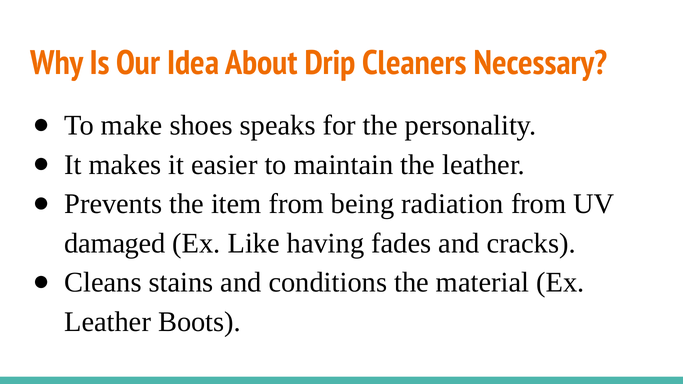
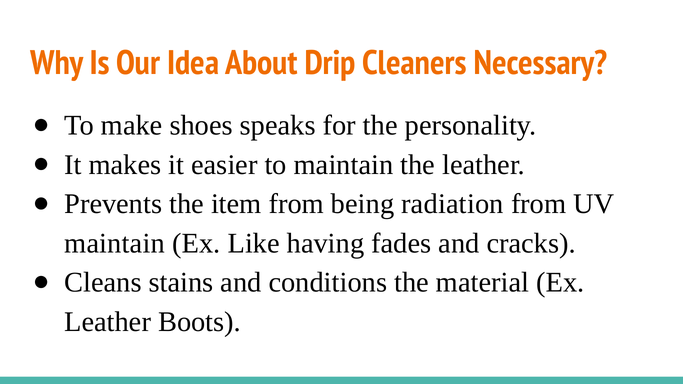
damaged at (115, 243): damaged -> maintain
